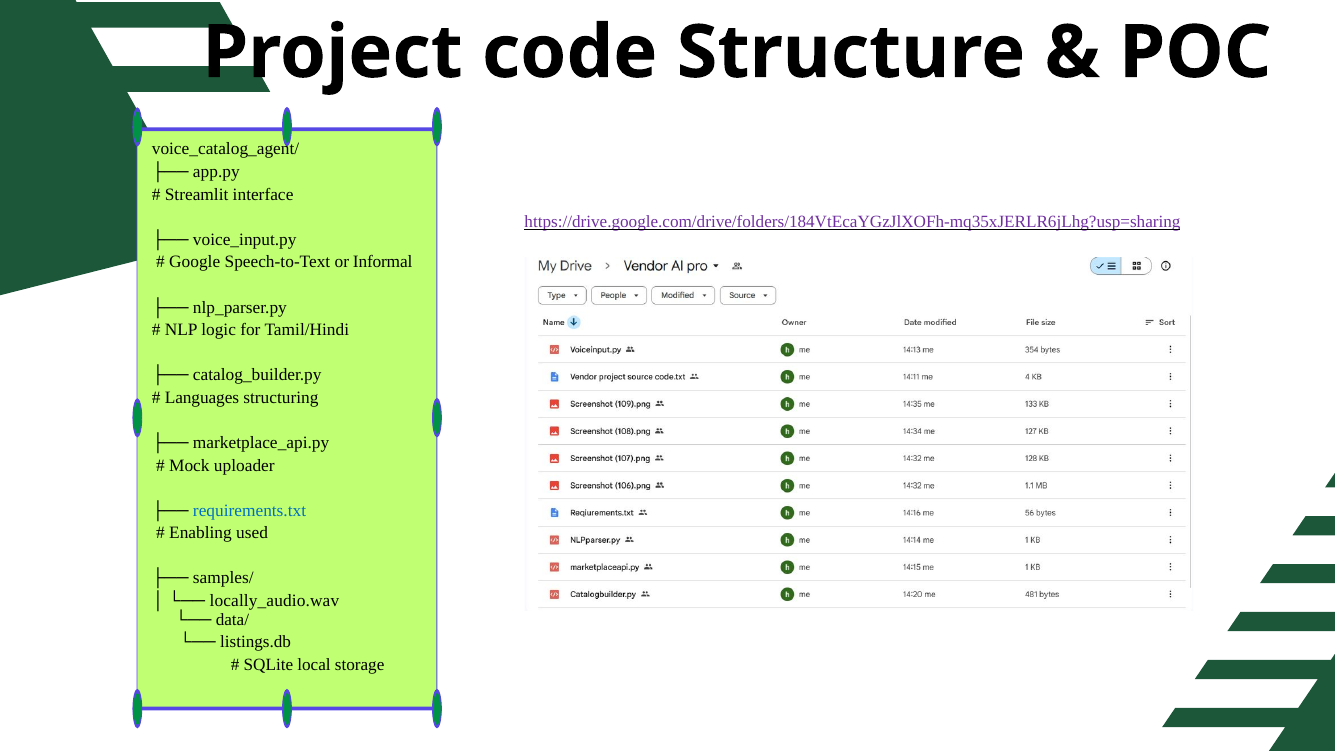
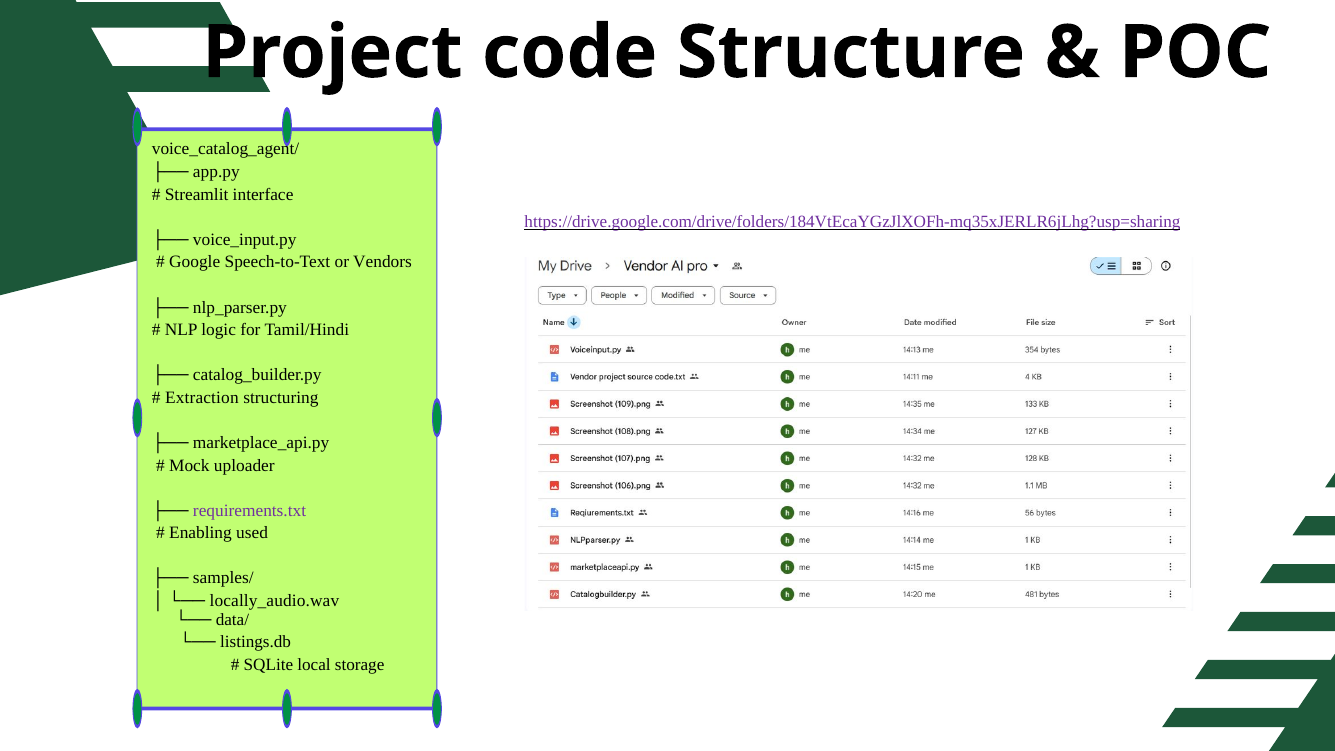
Informal: Informal -> Vendors
Languages: Languages -> Extraction
requirements.txt colour: blue -> purple
